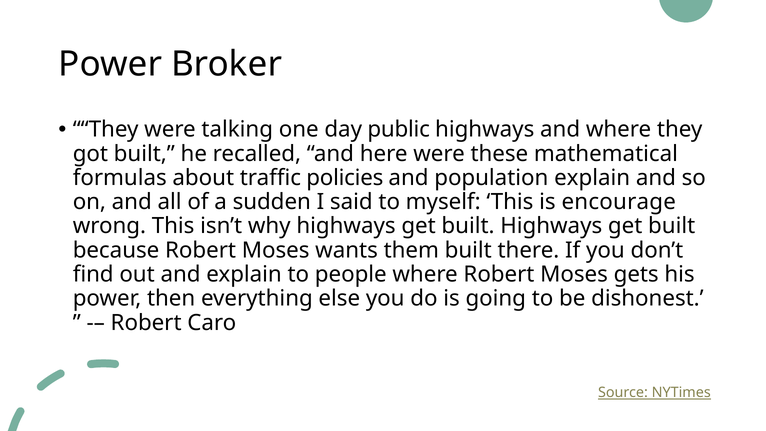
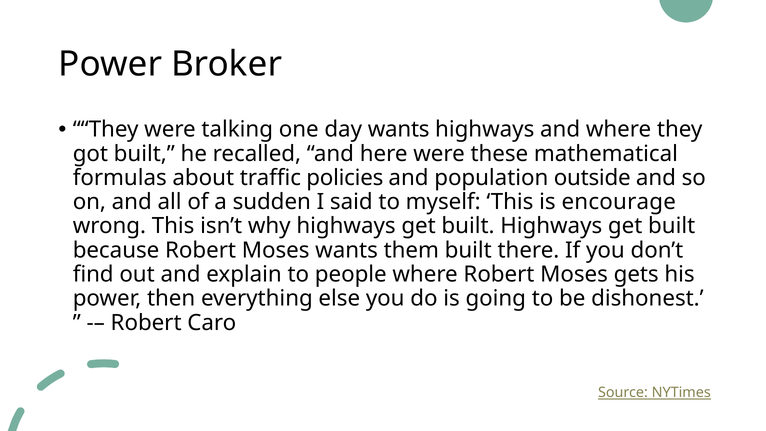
day public: public -> wants
population explain: explain -> outside
